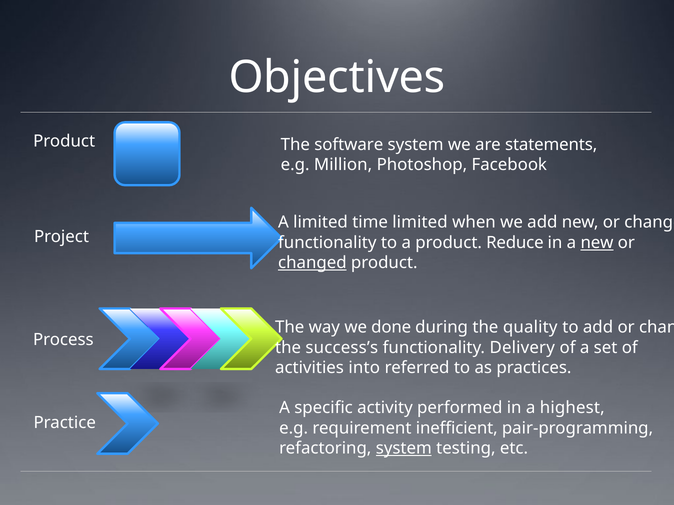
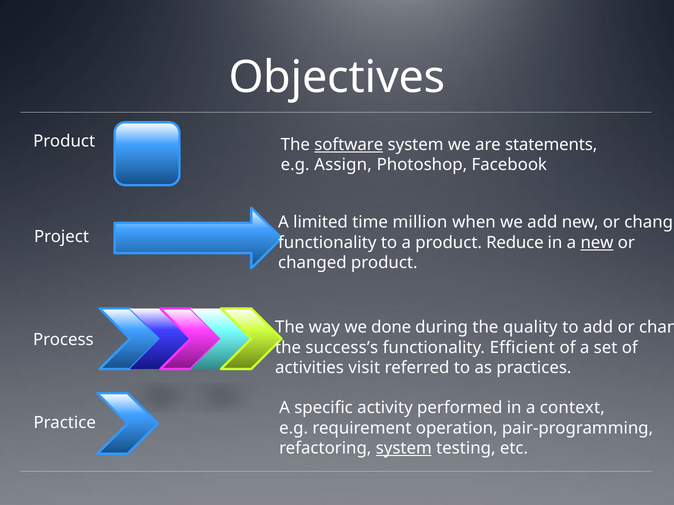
software underline: none -> present
Million: Million -> Assign
time limited: limited -> million
changed underline: present -> none
Delivery: Delivery -> Efficient
into: into -> visit
highest: highest -> context
inefficient: inefficient -> operation
